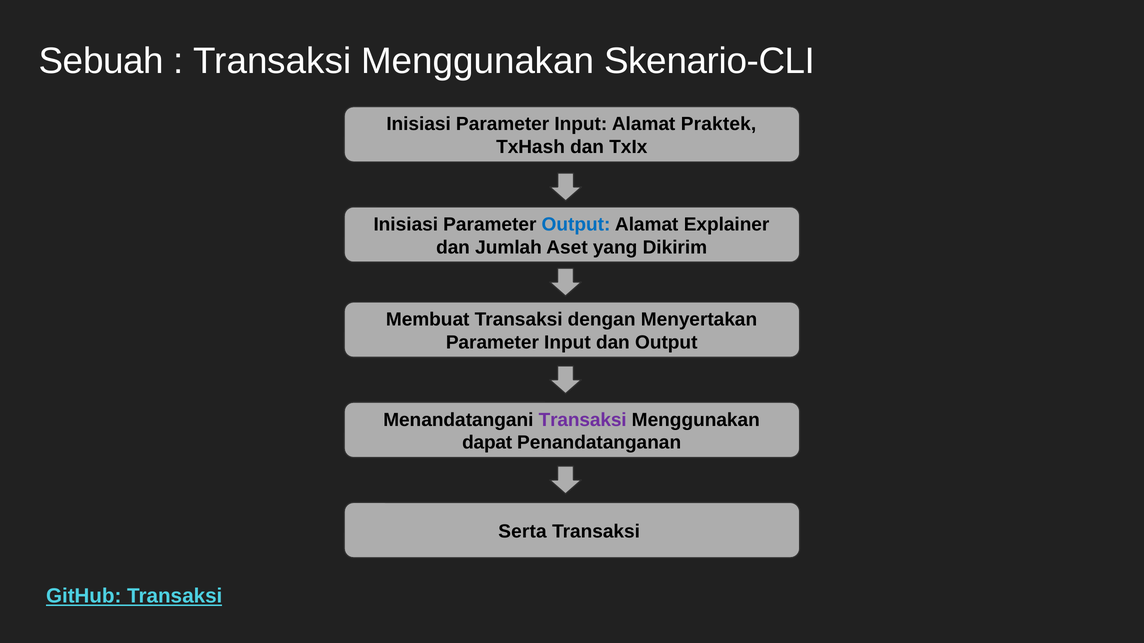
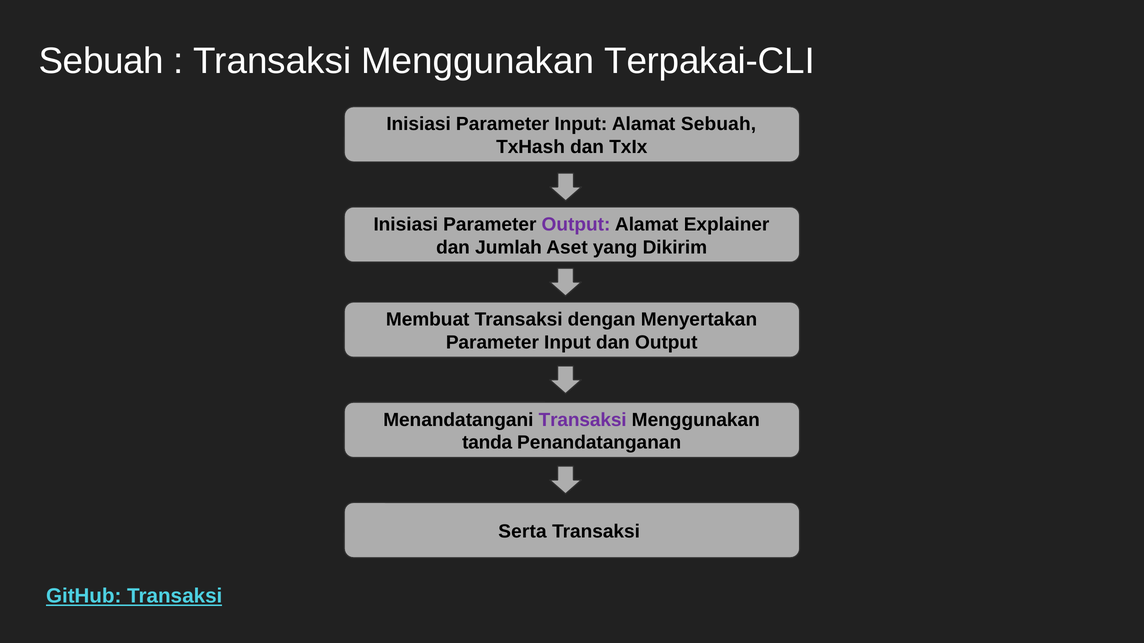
Skenario-CLI: Skenario-CLI -> Terpakai-CLI
Alamat Praktek: Praktek -> Sebuah
Output at (576, 225) colour: blue -> purple
dapat: dapat -> tanda
